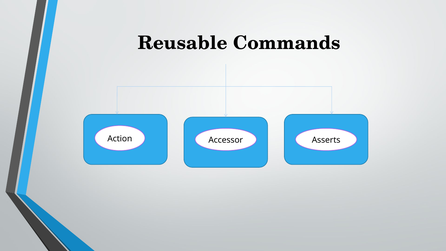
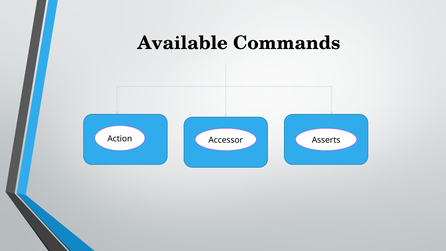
Reusable: Reusable -> Available
